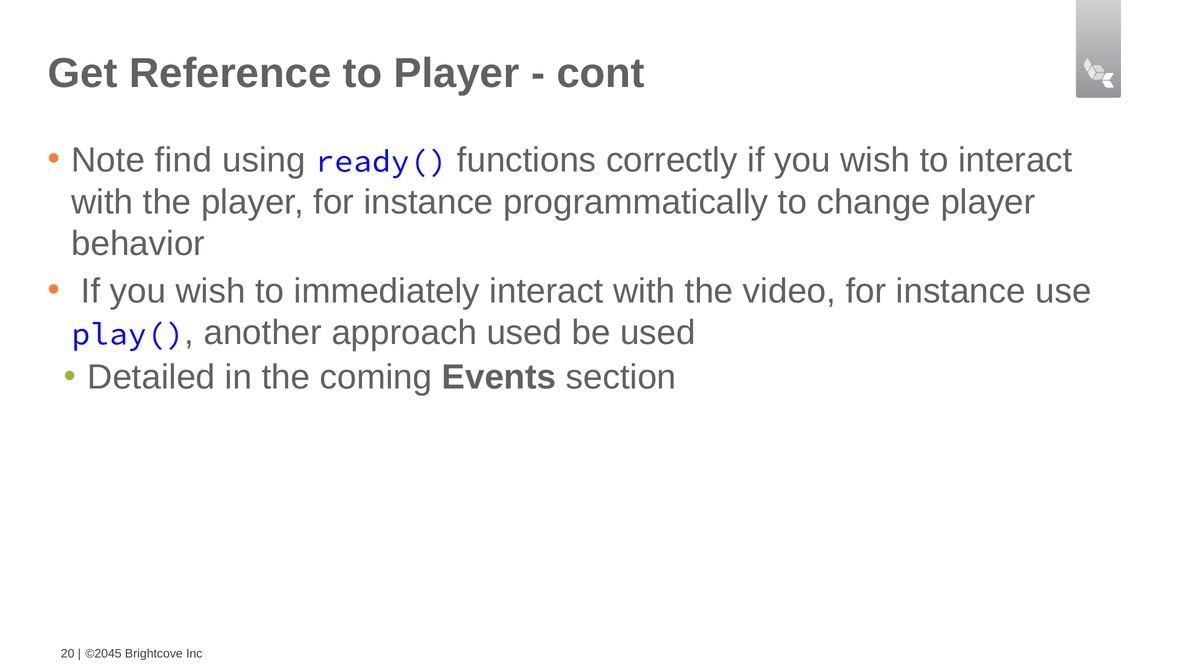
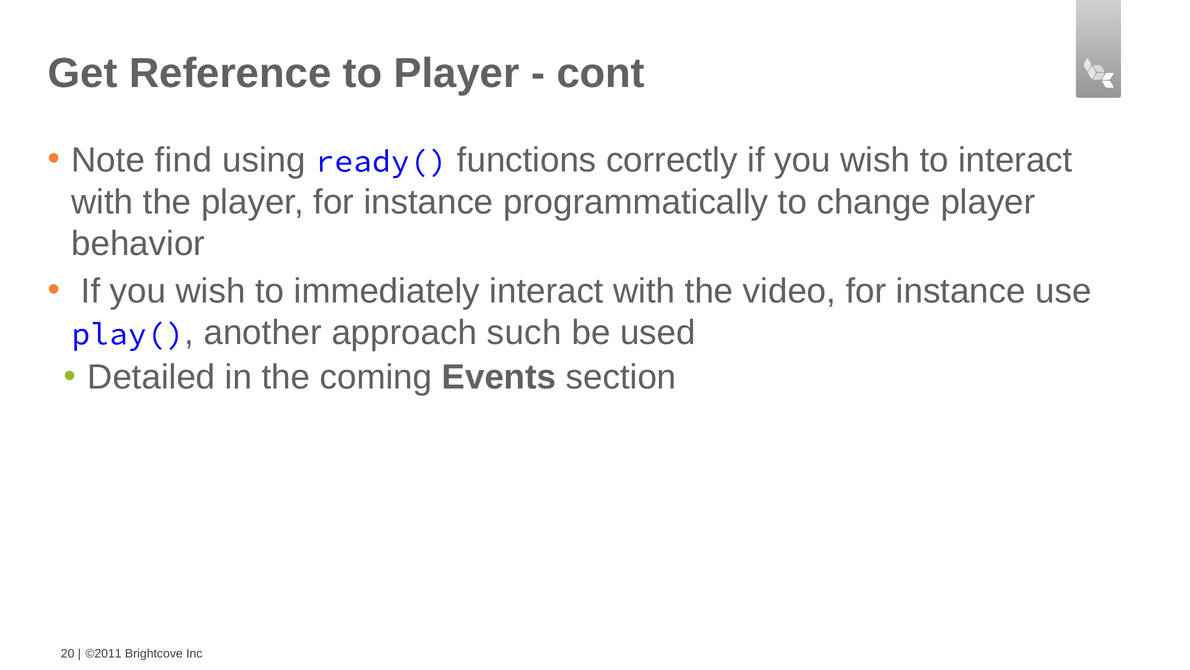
approach used: used -> such
©2045: ©2045 -> ©2011
